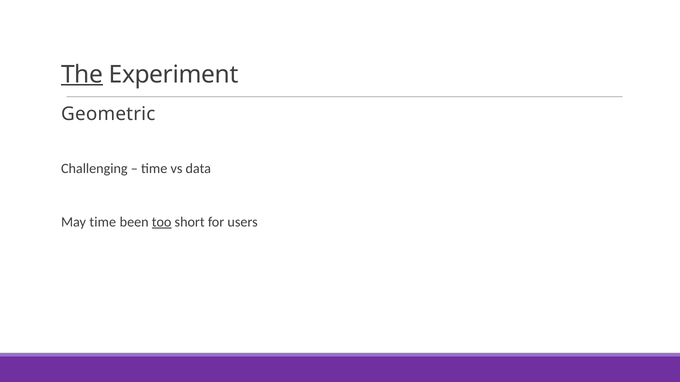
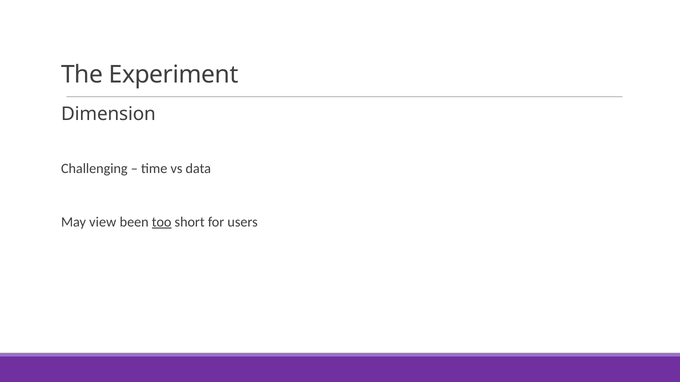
The underline: present -> none
Geometric: Geometric -> Dimension
May time: time -> view
